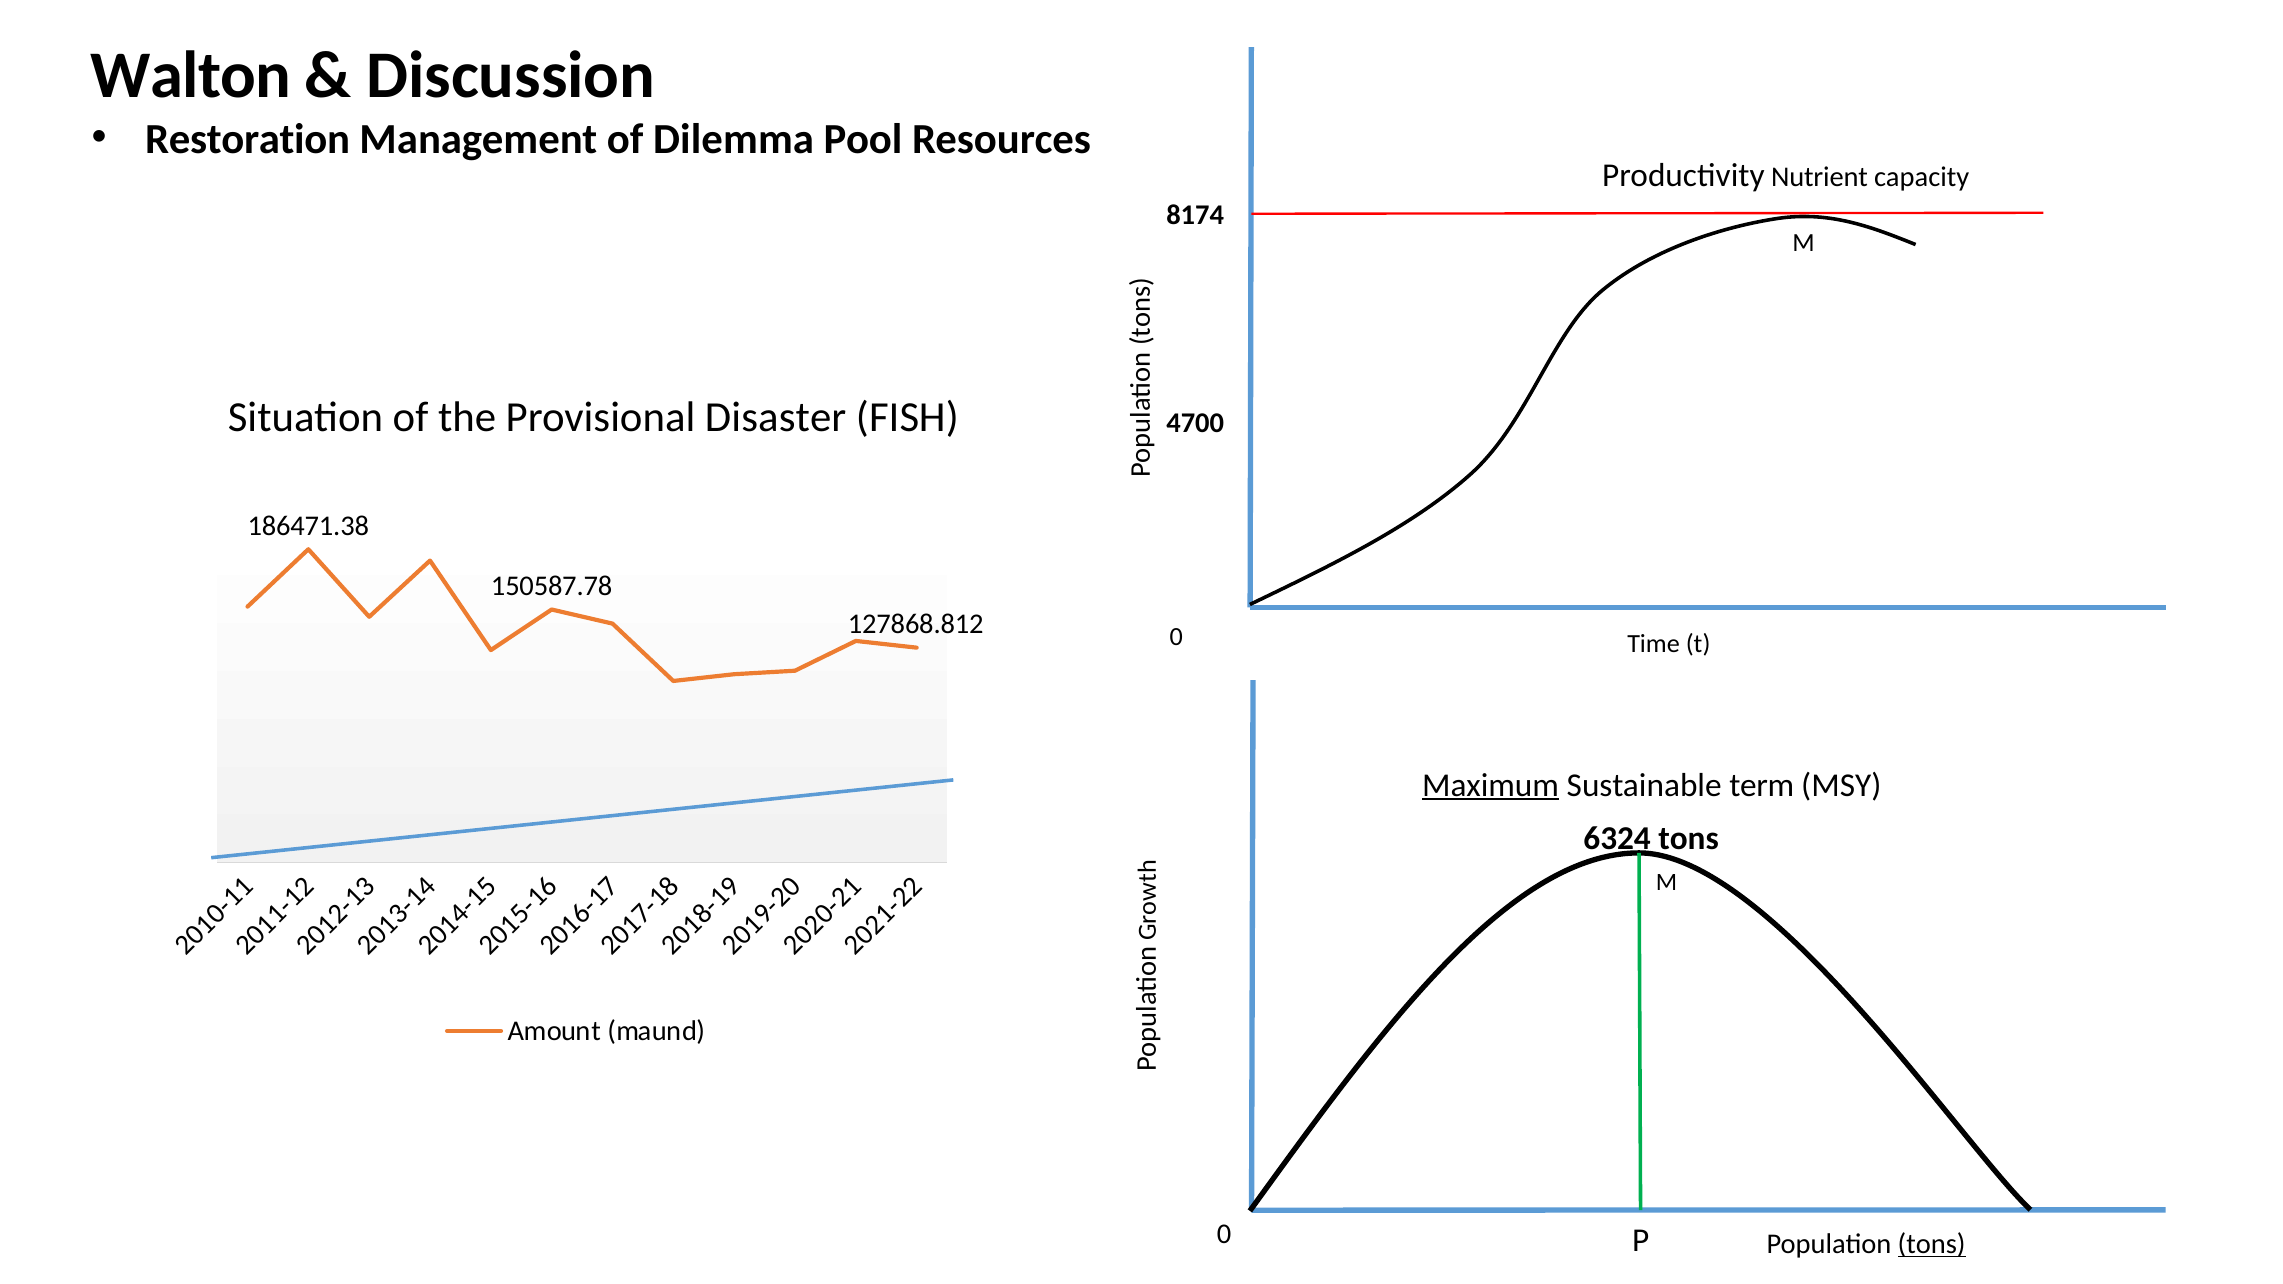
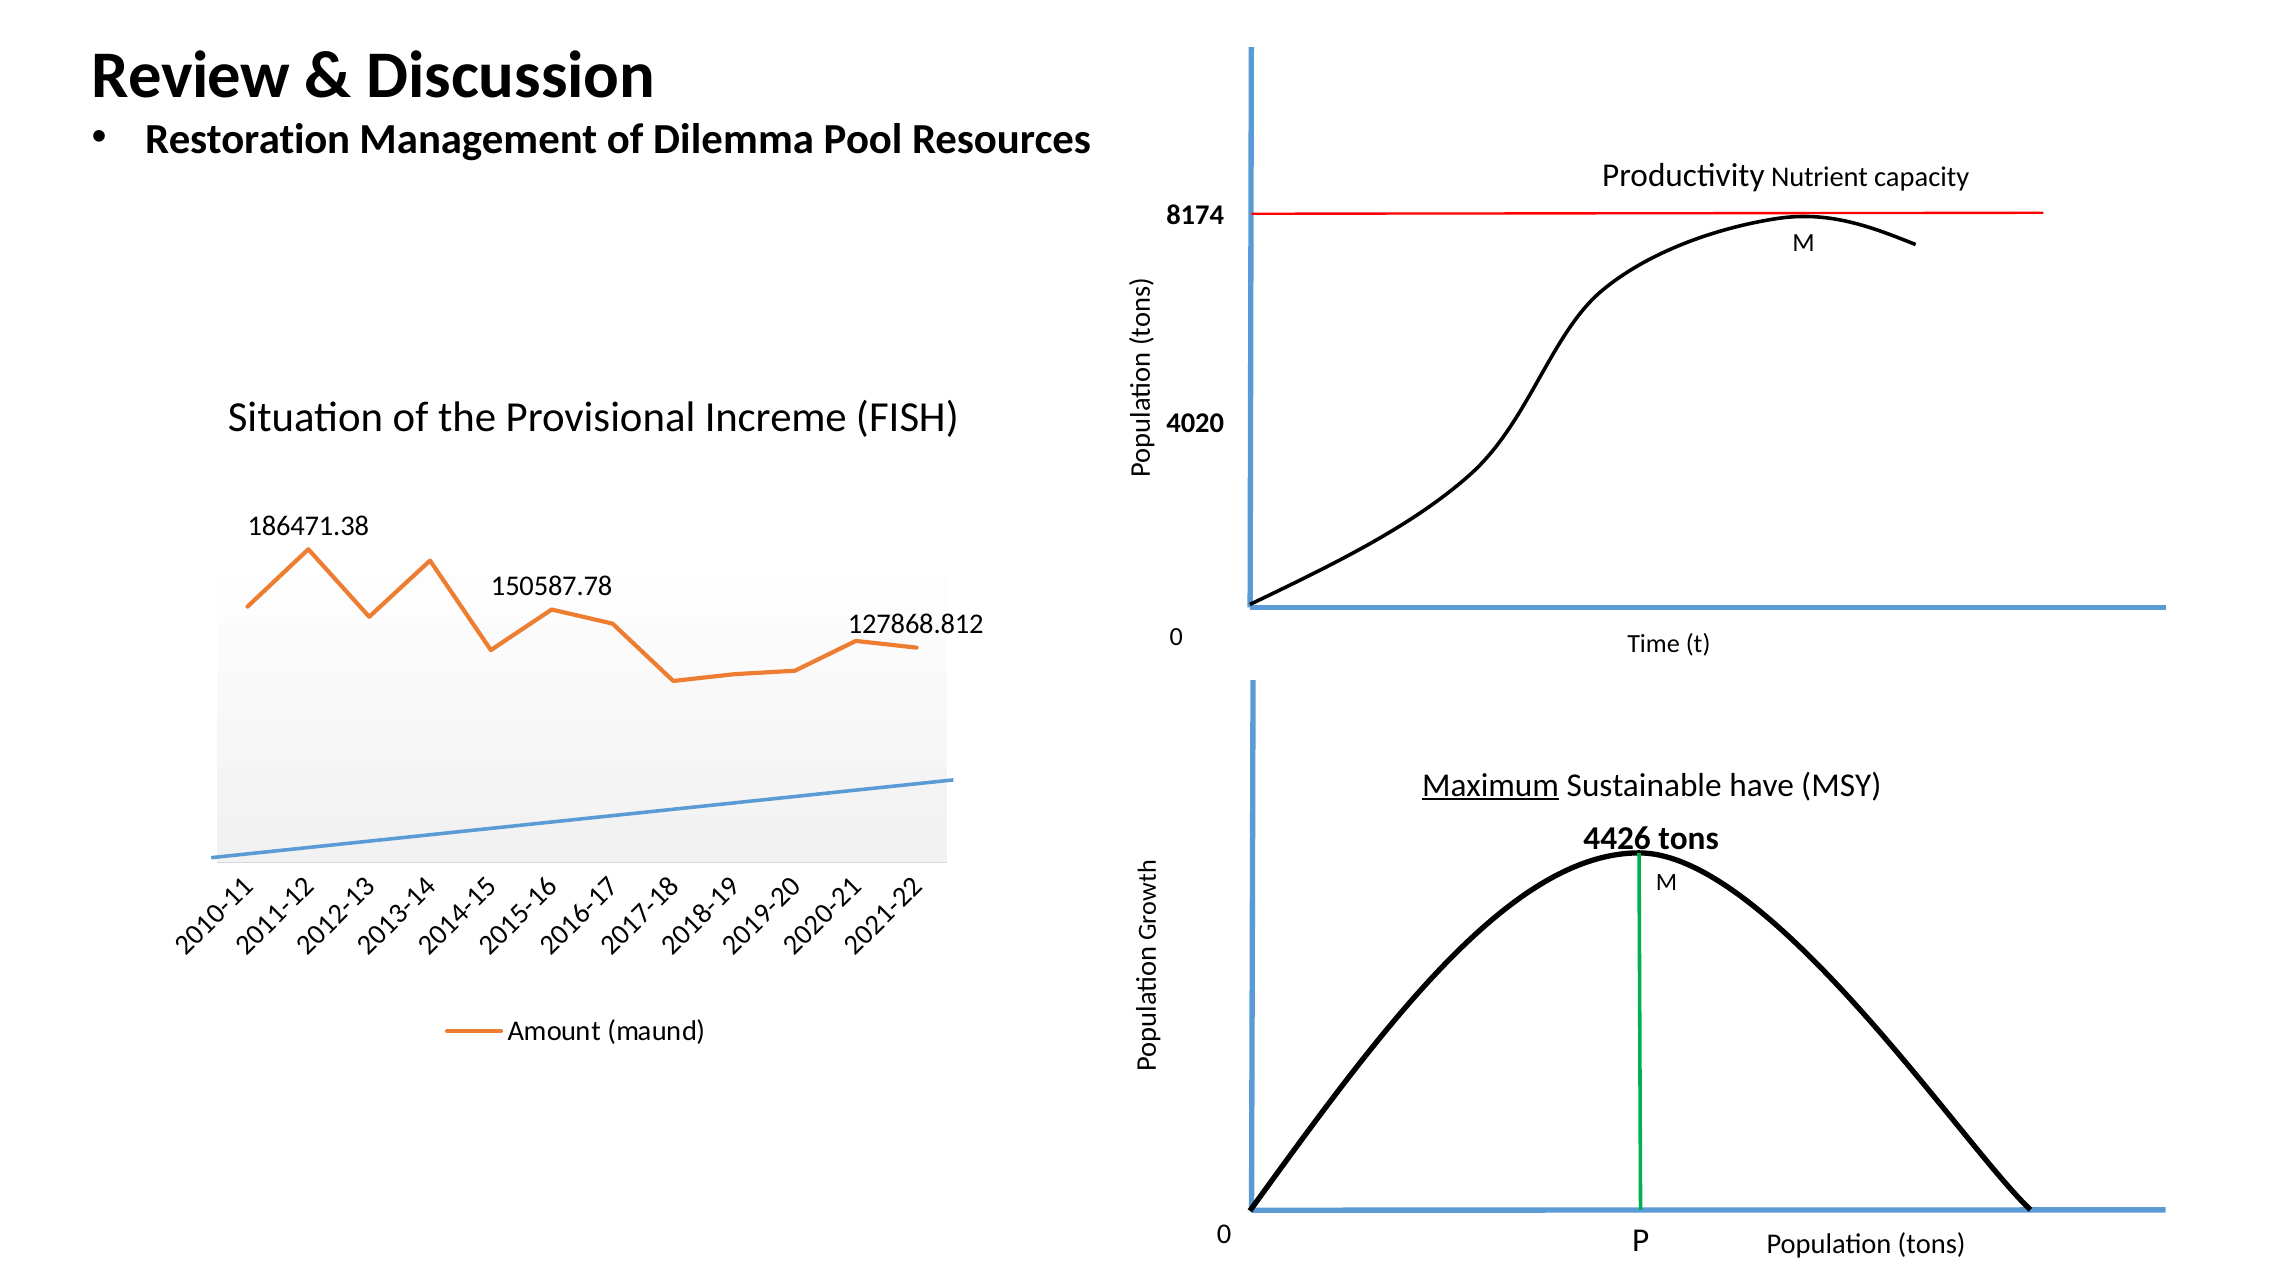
Walton: Walton -> Review
Disaster: Disaster -> Increme
4700: 4700 -> 4020
term: term -> have
6324: 6324 -> 4426
tons at (1932, 1244) underline: present -> none
